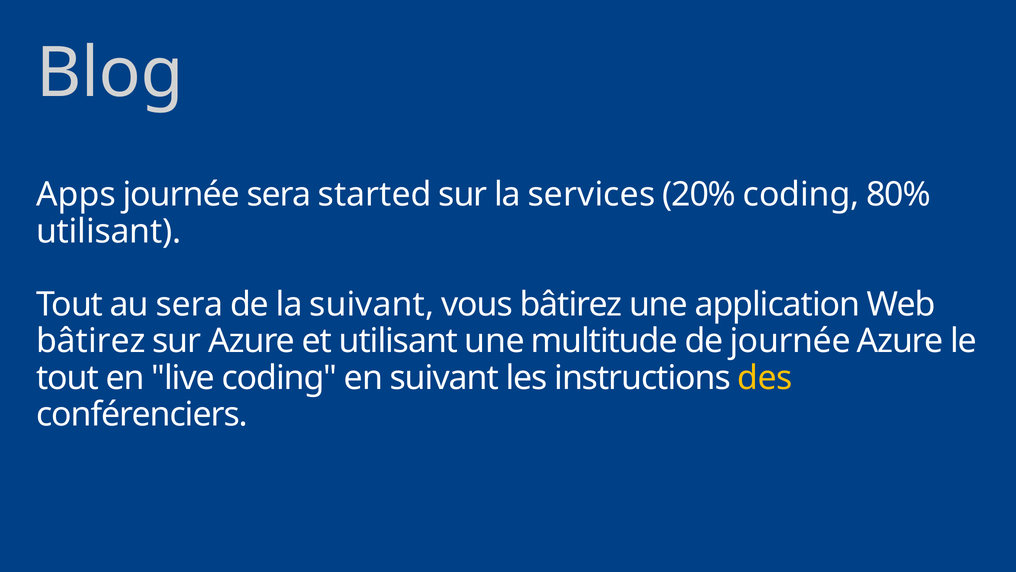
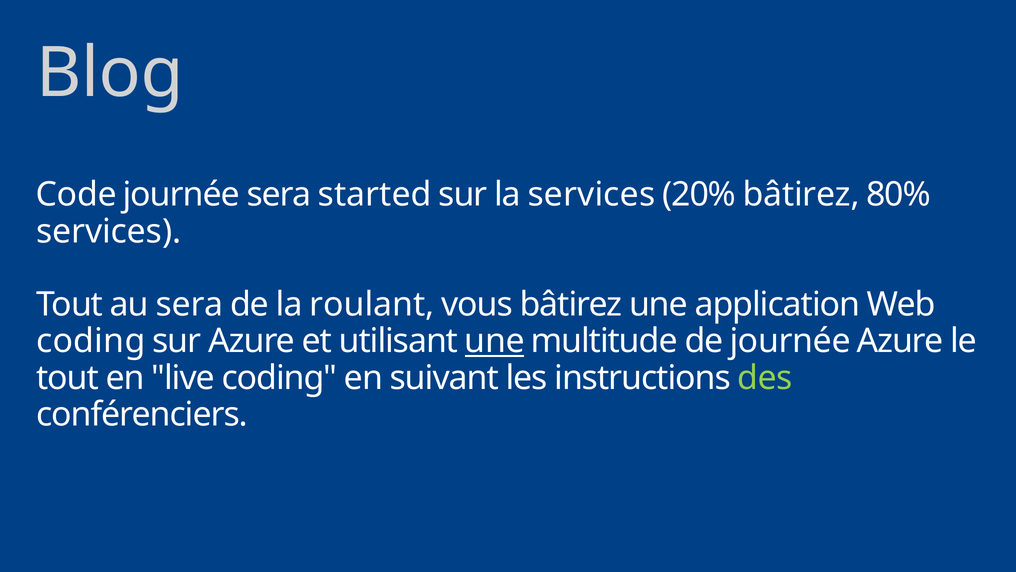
Apps: Apps -> Code
20% coding: coding -> bâtirez
utilisant at (109, 231): utilisant -> services
la suivant: suivant -> roulant
bâtirez at (91, 341): bâtirez -> coding
une at (495, 341) underline: none -> present
des colour: yellow -> light green
